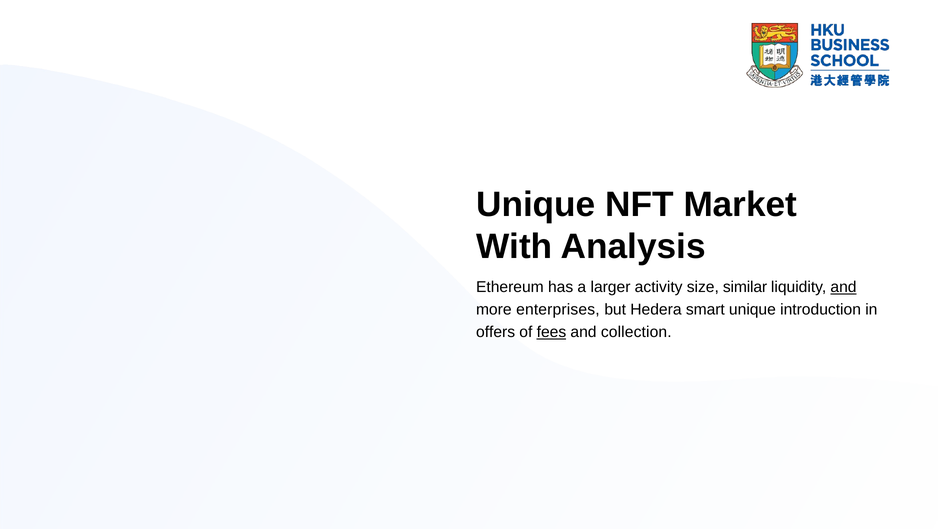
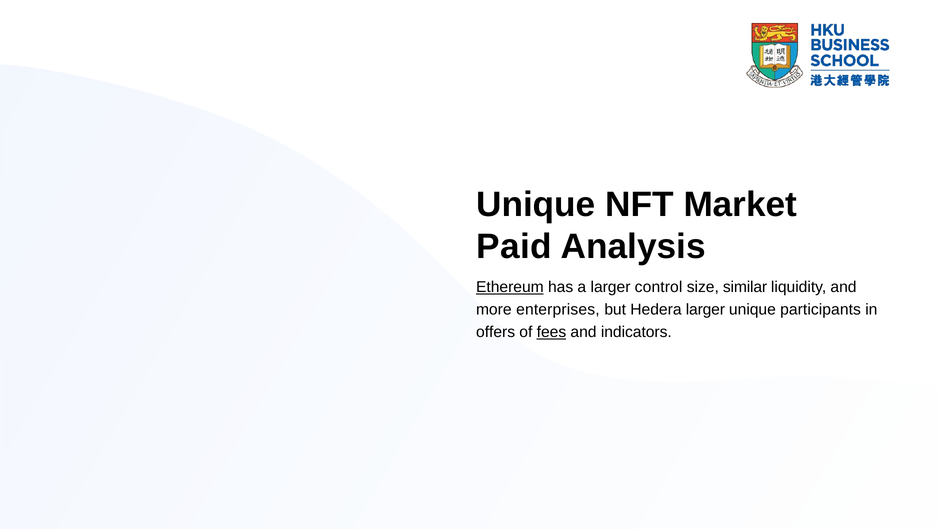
With: With -> Paid
Ethereum underline: none -> present
activity: activity -> control
and at (844, 287) underline: present -> none
Hedera smart: smart -> larger
introduction: introduction -> participants
collection: collection -> indicators
